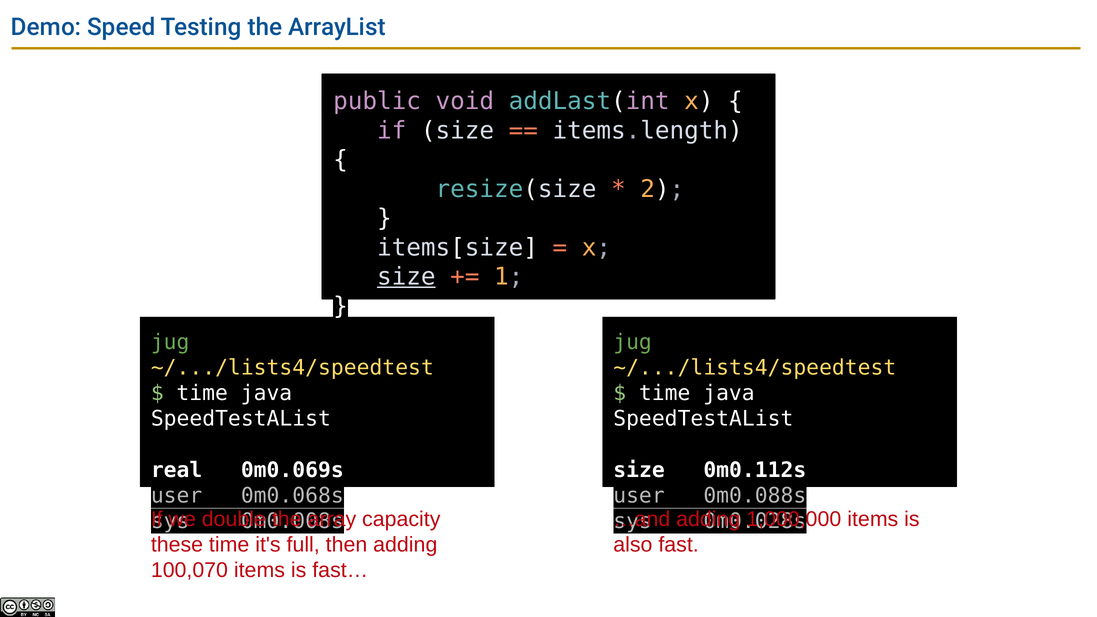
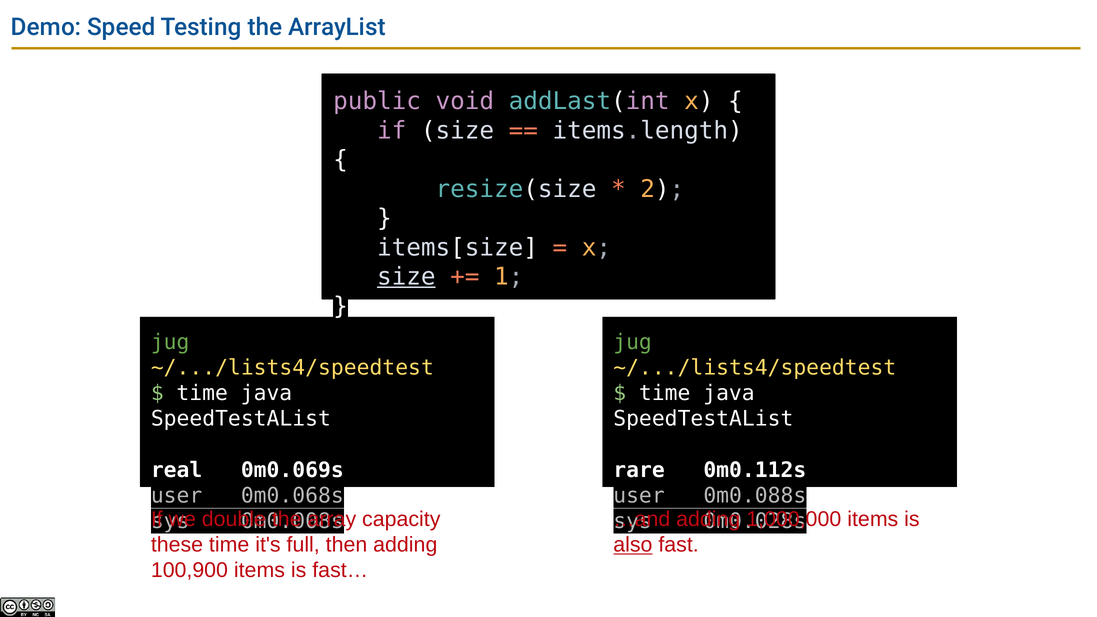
size at (639, 470): size -> rare
also underline: none -> present
100,070: 100,070 -> 100,900
